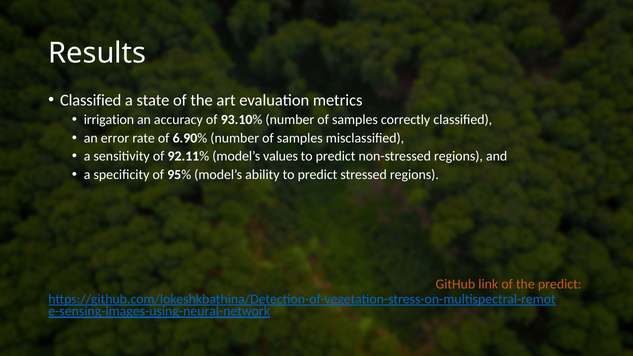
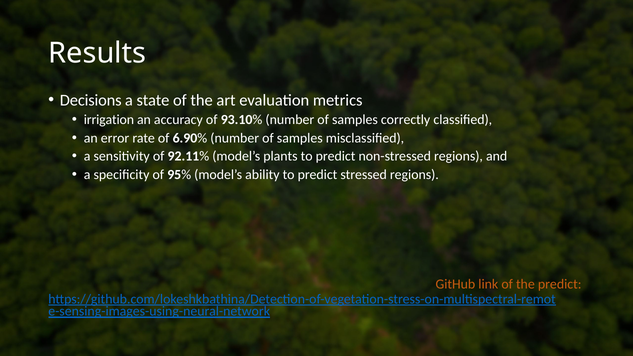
Classified at (91, 100): Classified -> Decisions
values: values -> plants
